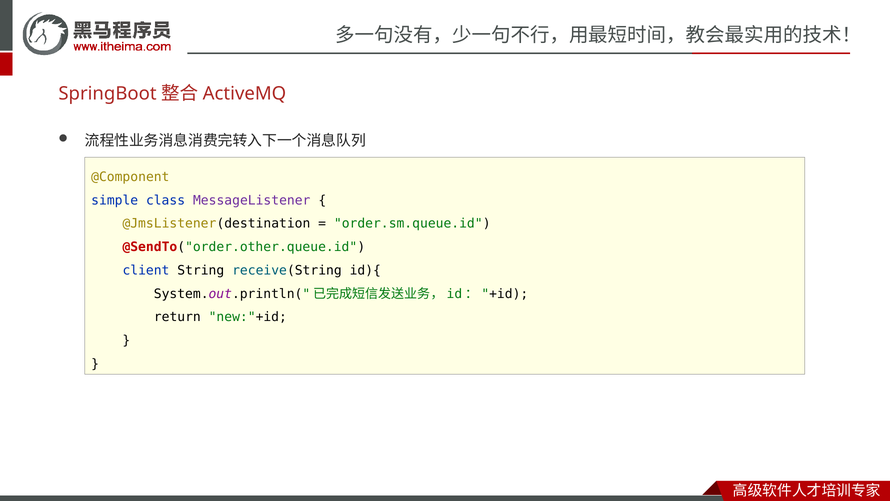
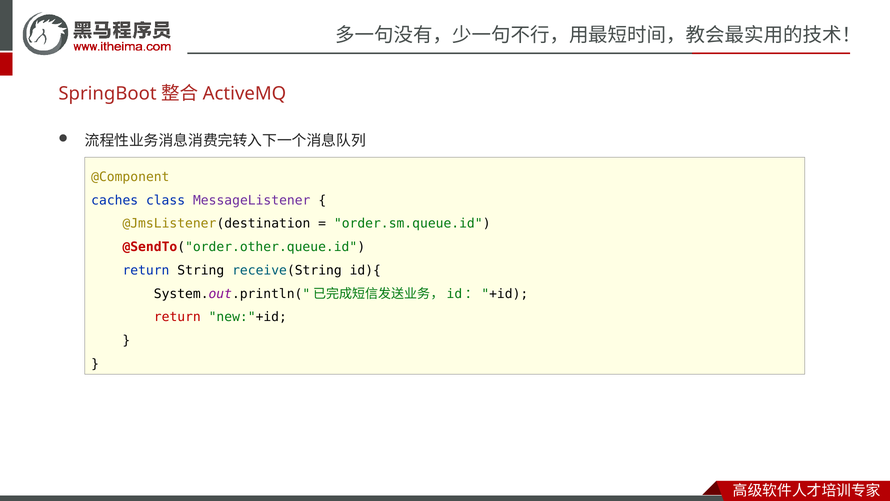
simple: simple -> caches
client at (146, 270): client -> return
return at (177, 317) colour: black -> red
